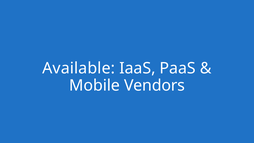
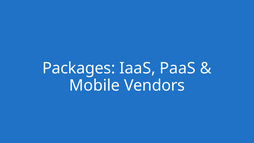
Available: Available -> Packages
